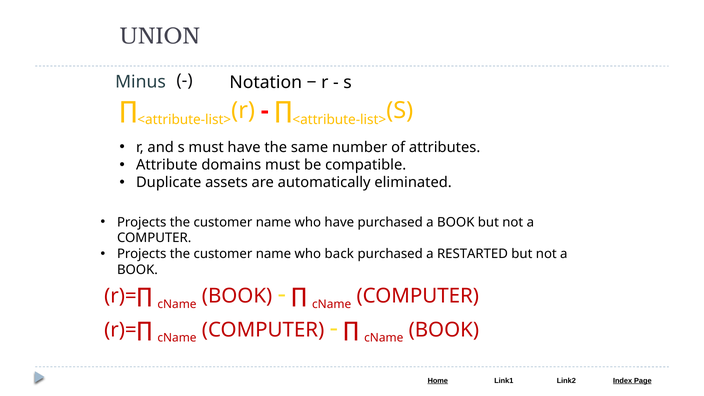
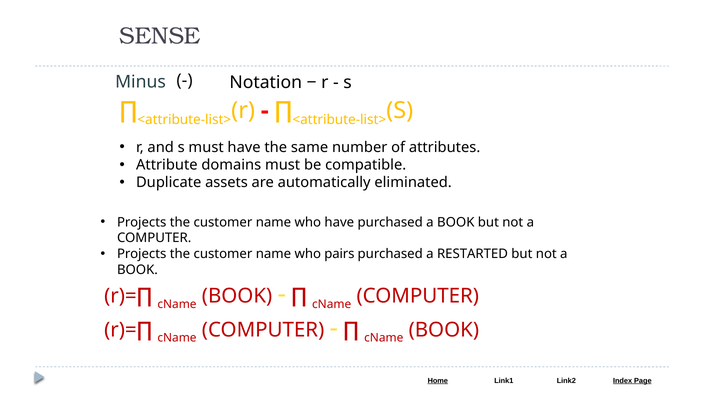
UNION: UNION -> SENSE
back: back -> pairs
